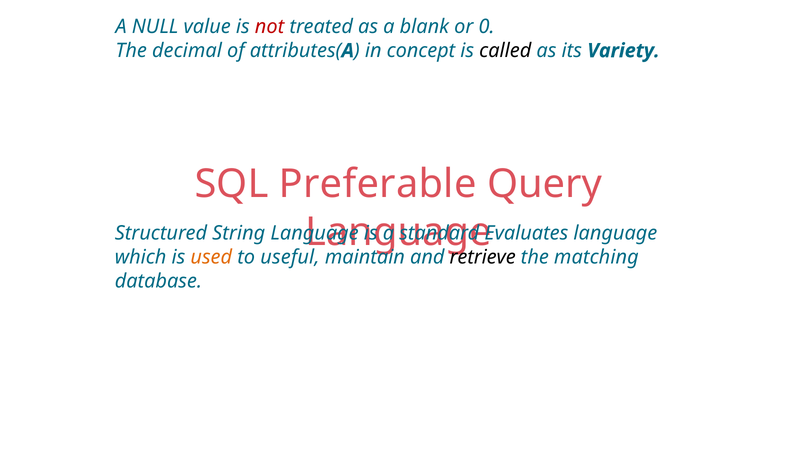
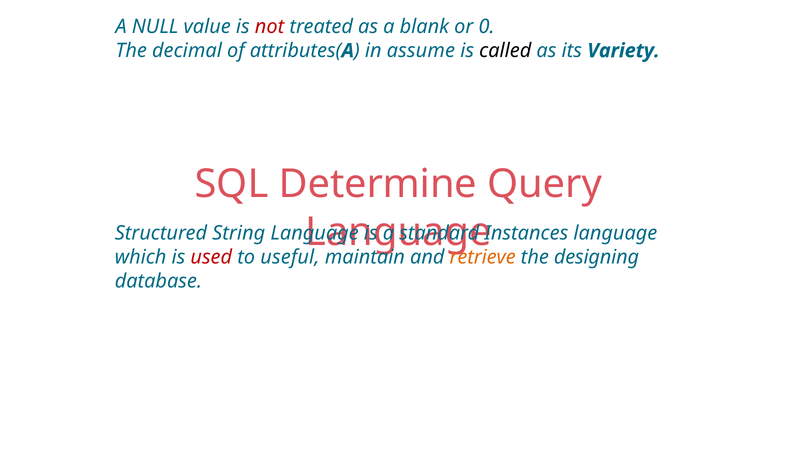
concept: concept -> assume
Preferable: Preferable -> Determine
Evaluates: Evaluates -> Instances
used colour: orange -> red
retrieve colour: black -> orange
matching: matching -> designing
